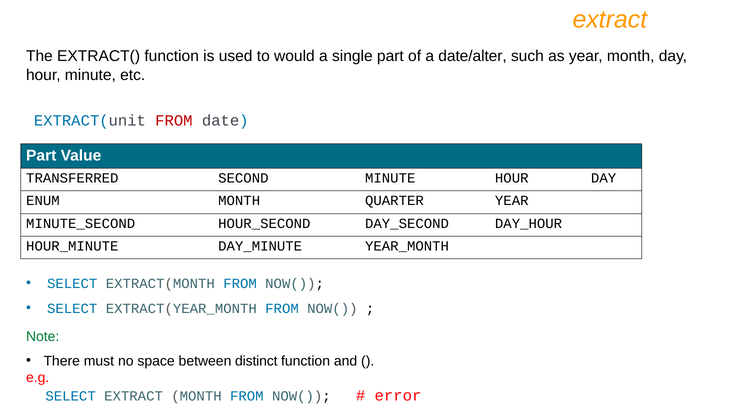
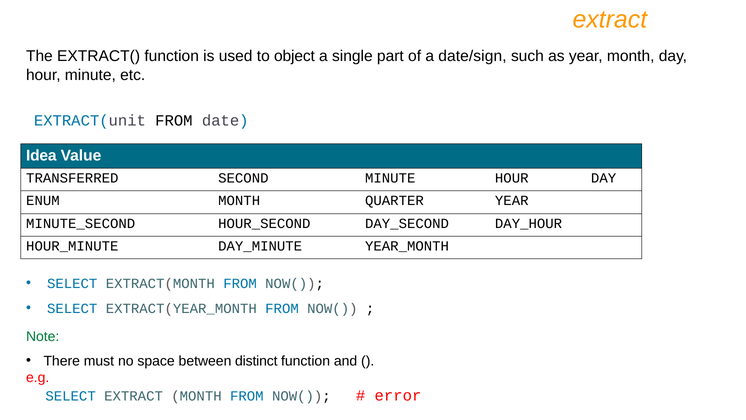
would: would -> object
date/alter: date/alter -> date/sign
FROM at (174, 120) colour: red -> black
Part at (41, 155): Part -> Idea
